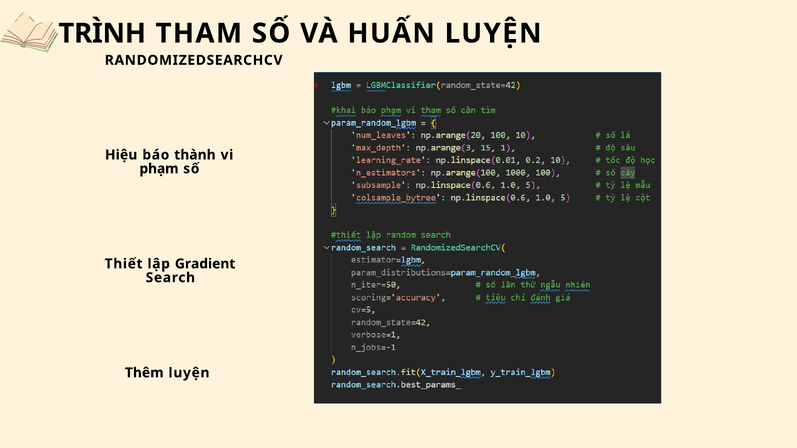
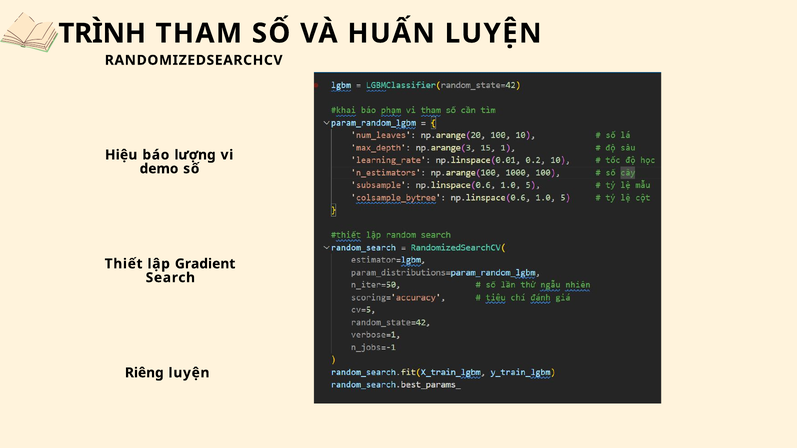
thành: thành -> lượng
phạm: phạm -> demo
Thêm: Thêm -> Riêng
